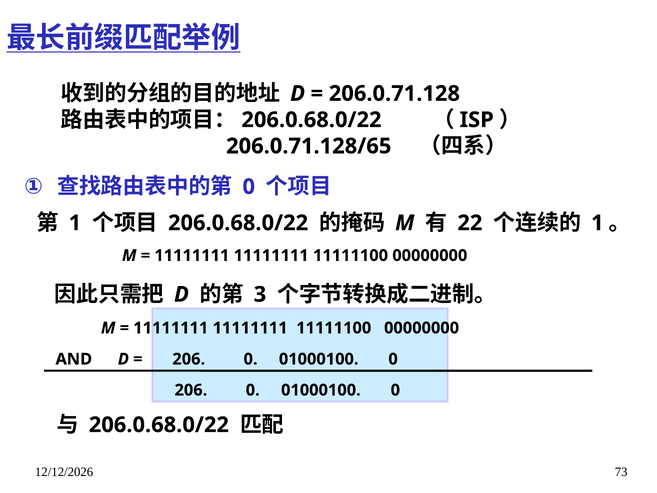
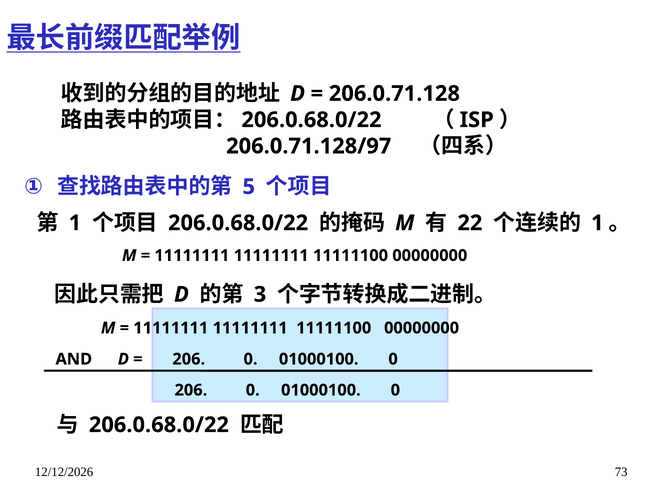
206.0.71.128/65: 206.0.71.128/65 -> 206.0.71.128/97
0 at (249, 187): 0 -> 5
